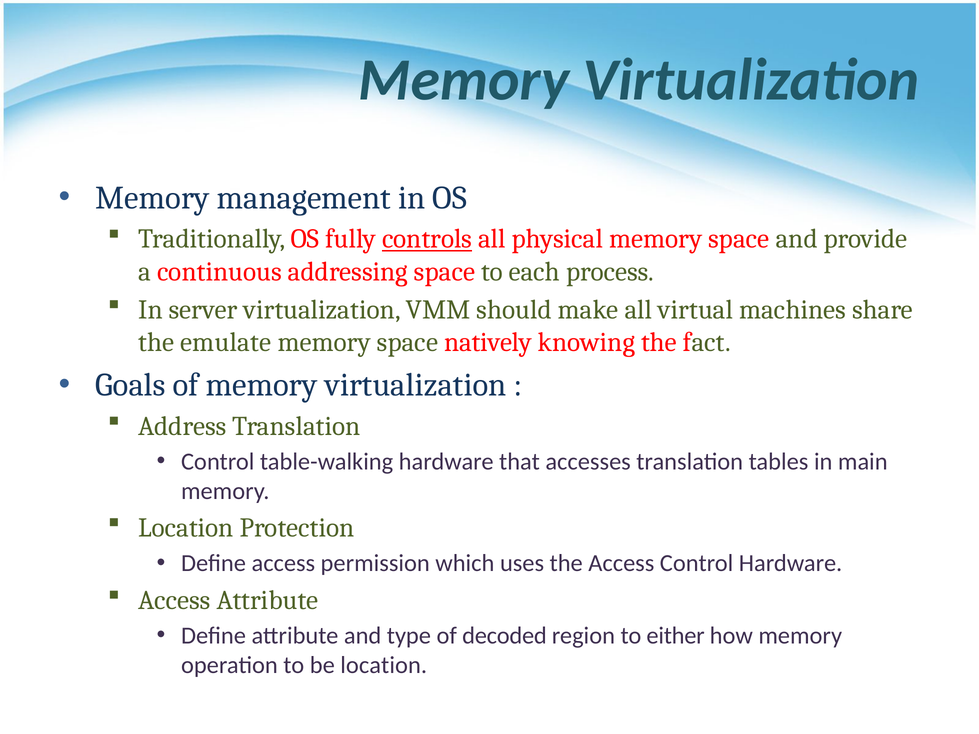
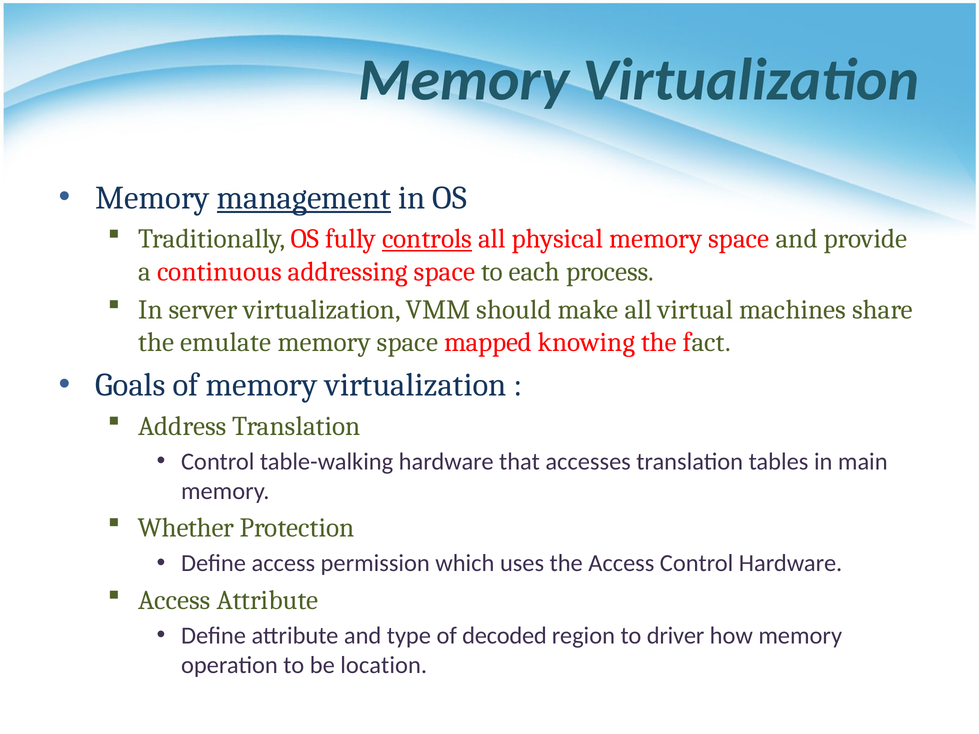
management underline: none -> present
natively: natively -> mapped
Location at (186, 528): Location -> Whether
either: either -> driver
